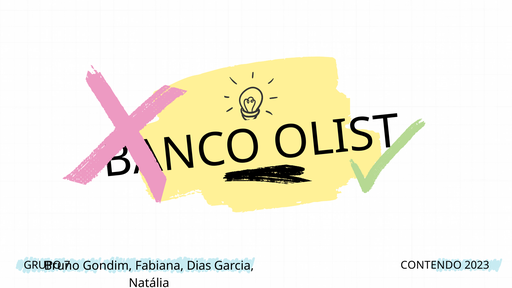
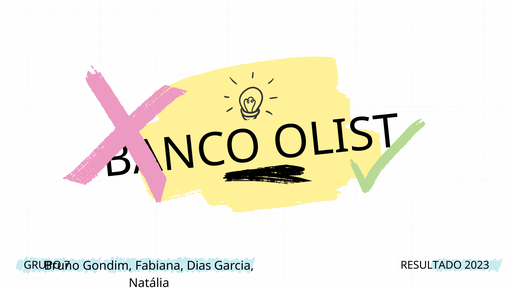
CONTENDO: CONTENDO -> RESULTADO
